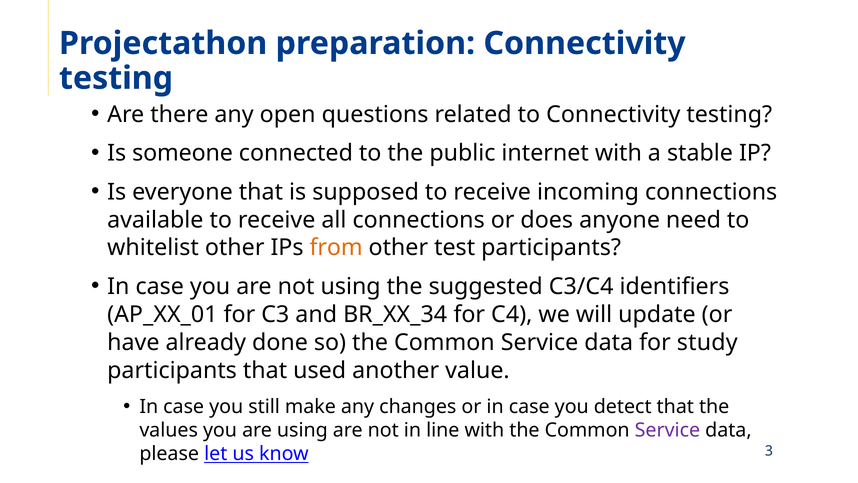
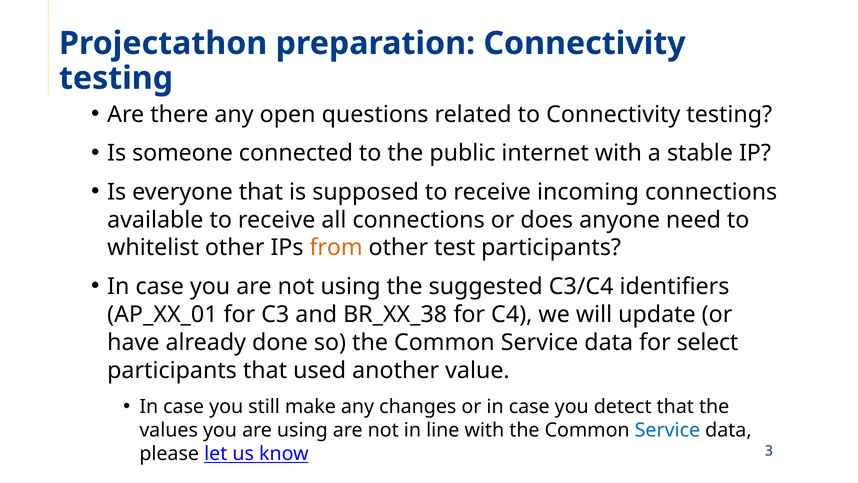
BR_XX_34: BR_XX_34 -> BR_XX_38
study: study -> select
Service at (667, 430) colour: purple -> blue
